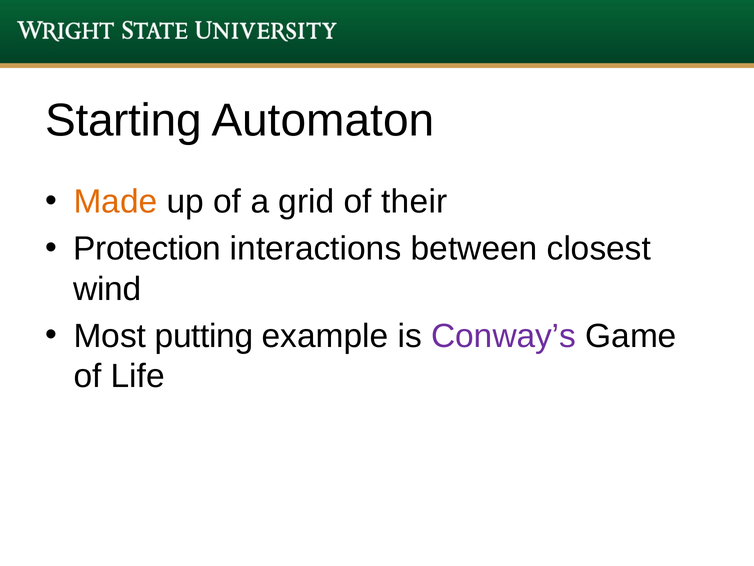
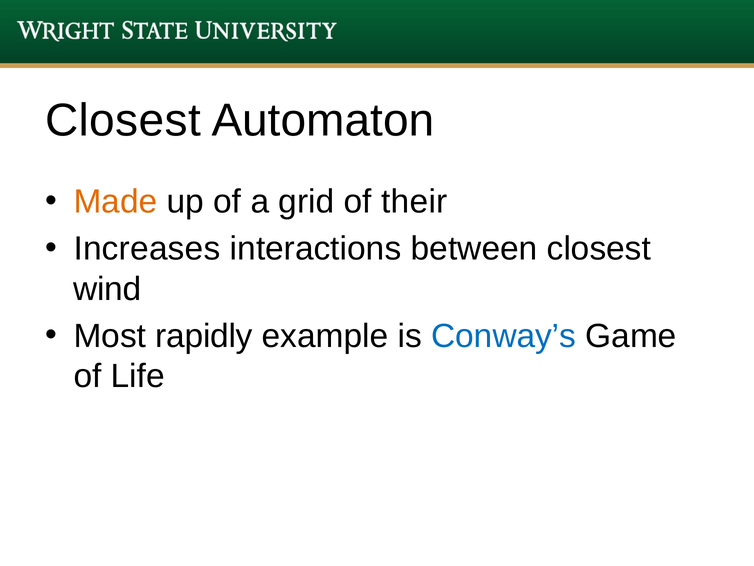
Starting at (123, 120): Starting -> Closest
Protection: Protection -> Increases
putting: putting -> rapidly
Conway’s colour: purple -> blue
